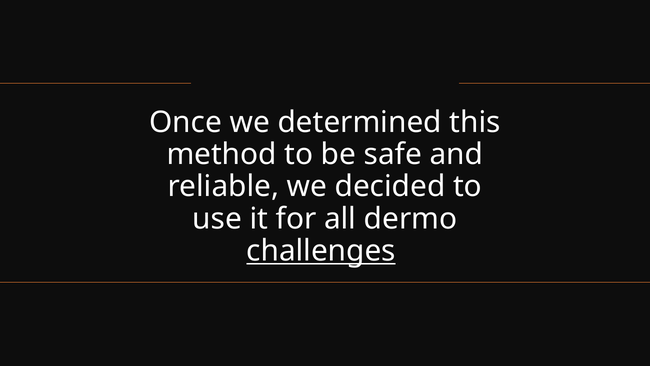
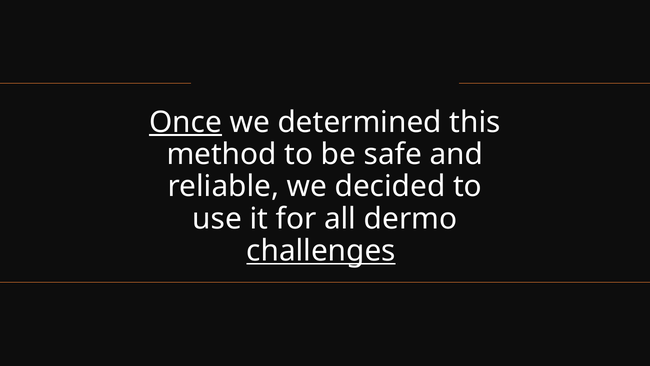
Once underline: none -> present
